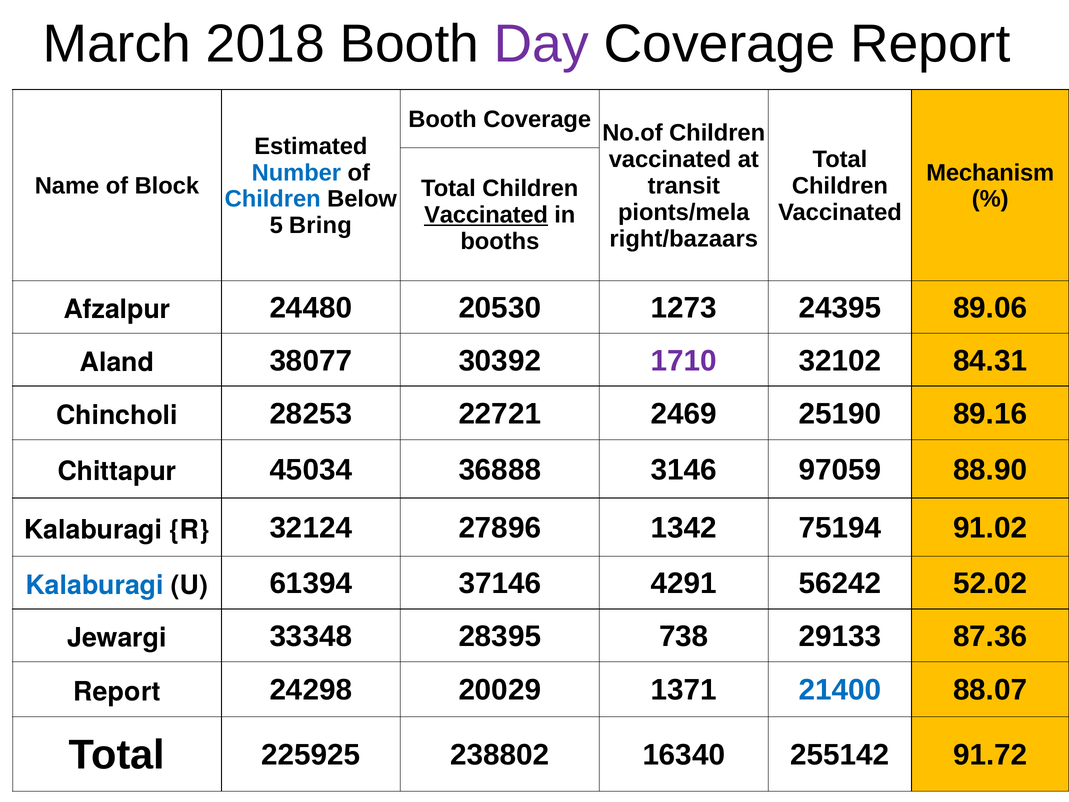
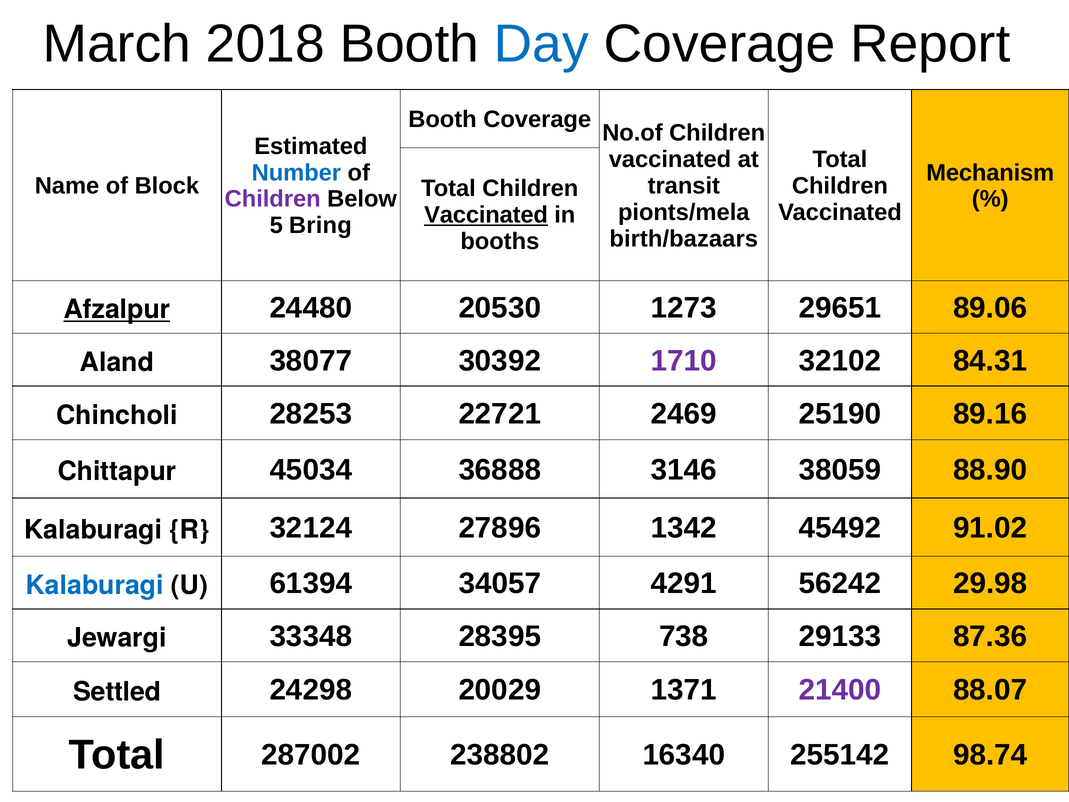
Day colour: purple -> blue
Children at (273, 199) colour: blue -> purple
right/bazaars: right/bazaars -> birth/bazaars
Afzalpur underline: none -> present
24395: 24395 -> 29651
97059: 97059 -> 38059
75194: 75194 -> 45492
37146: 37146 -> 34057
52.02: 52.02 -> 29.98
Report at (117, 692): Report -> Settled
21400 colour: blue -> purple
225925: 225925 -> 287002
91.72: 91.72 -> 98.74
